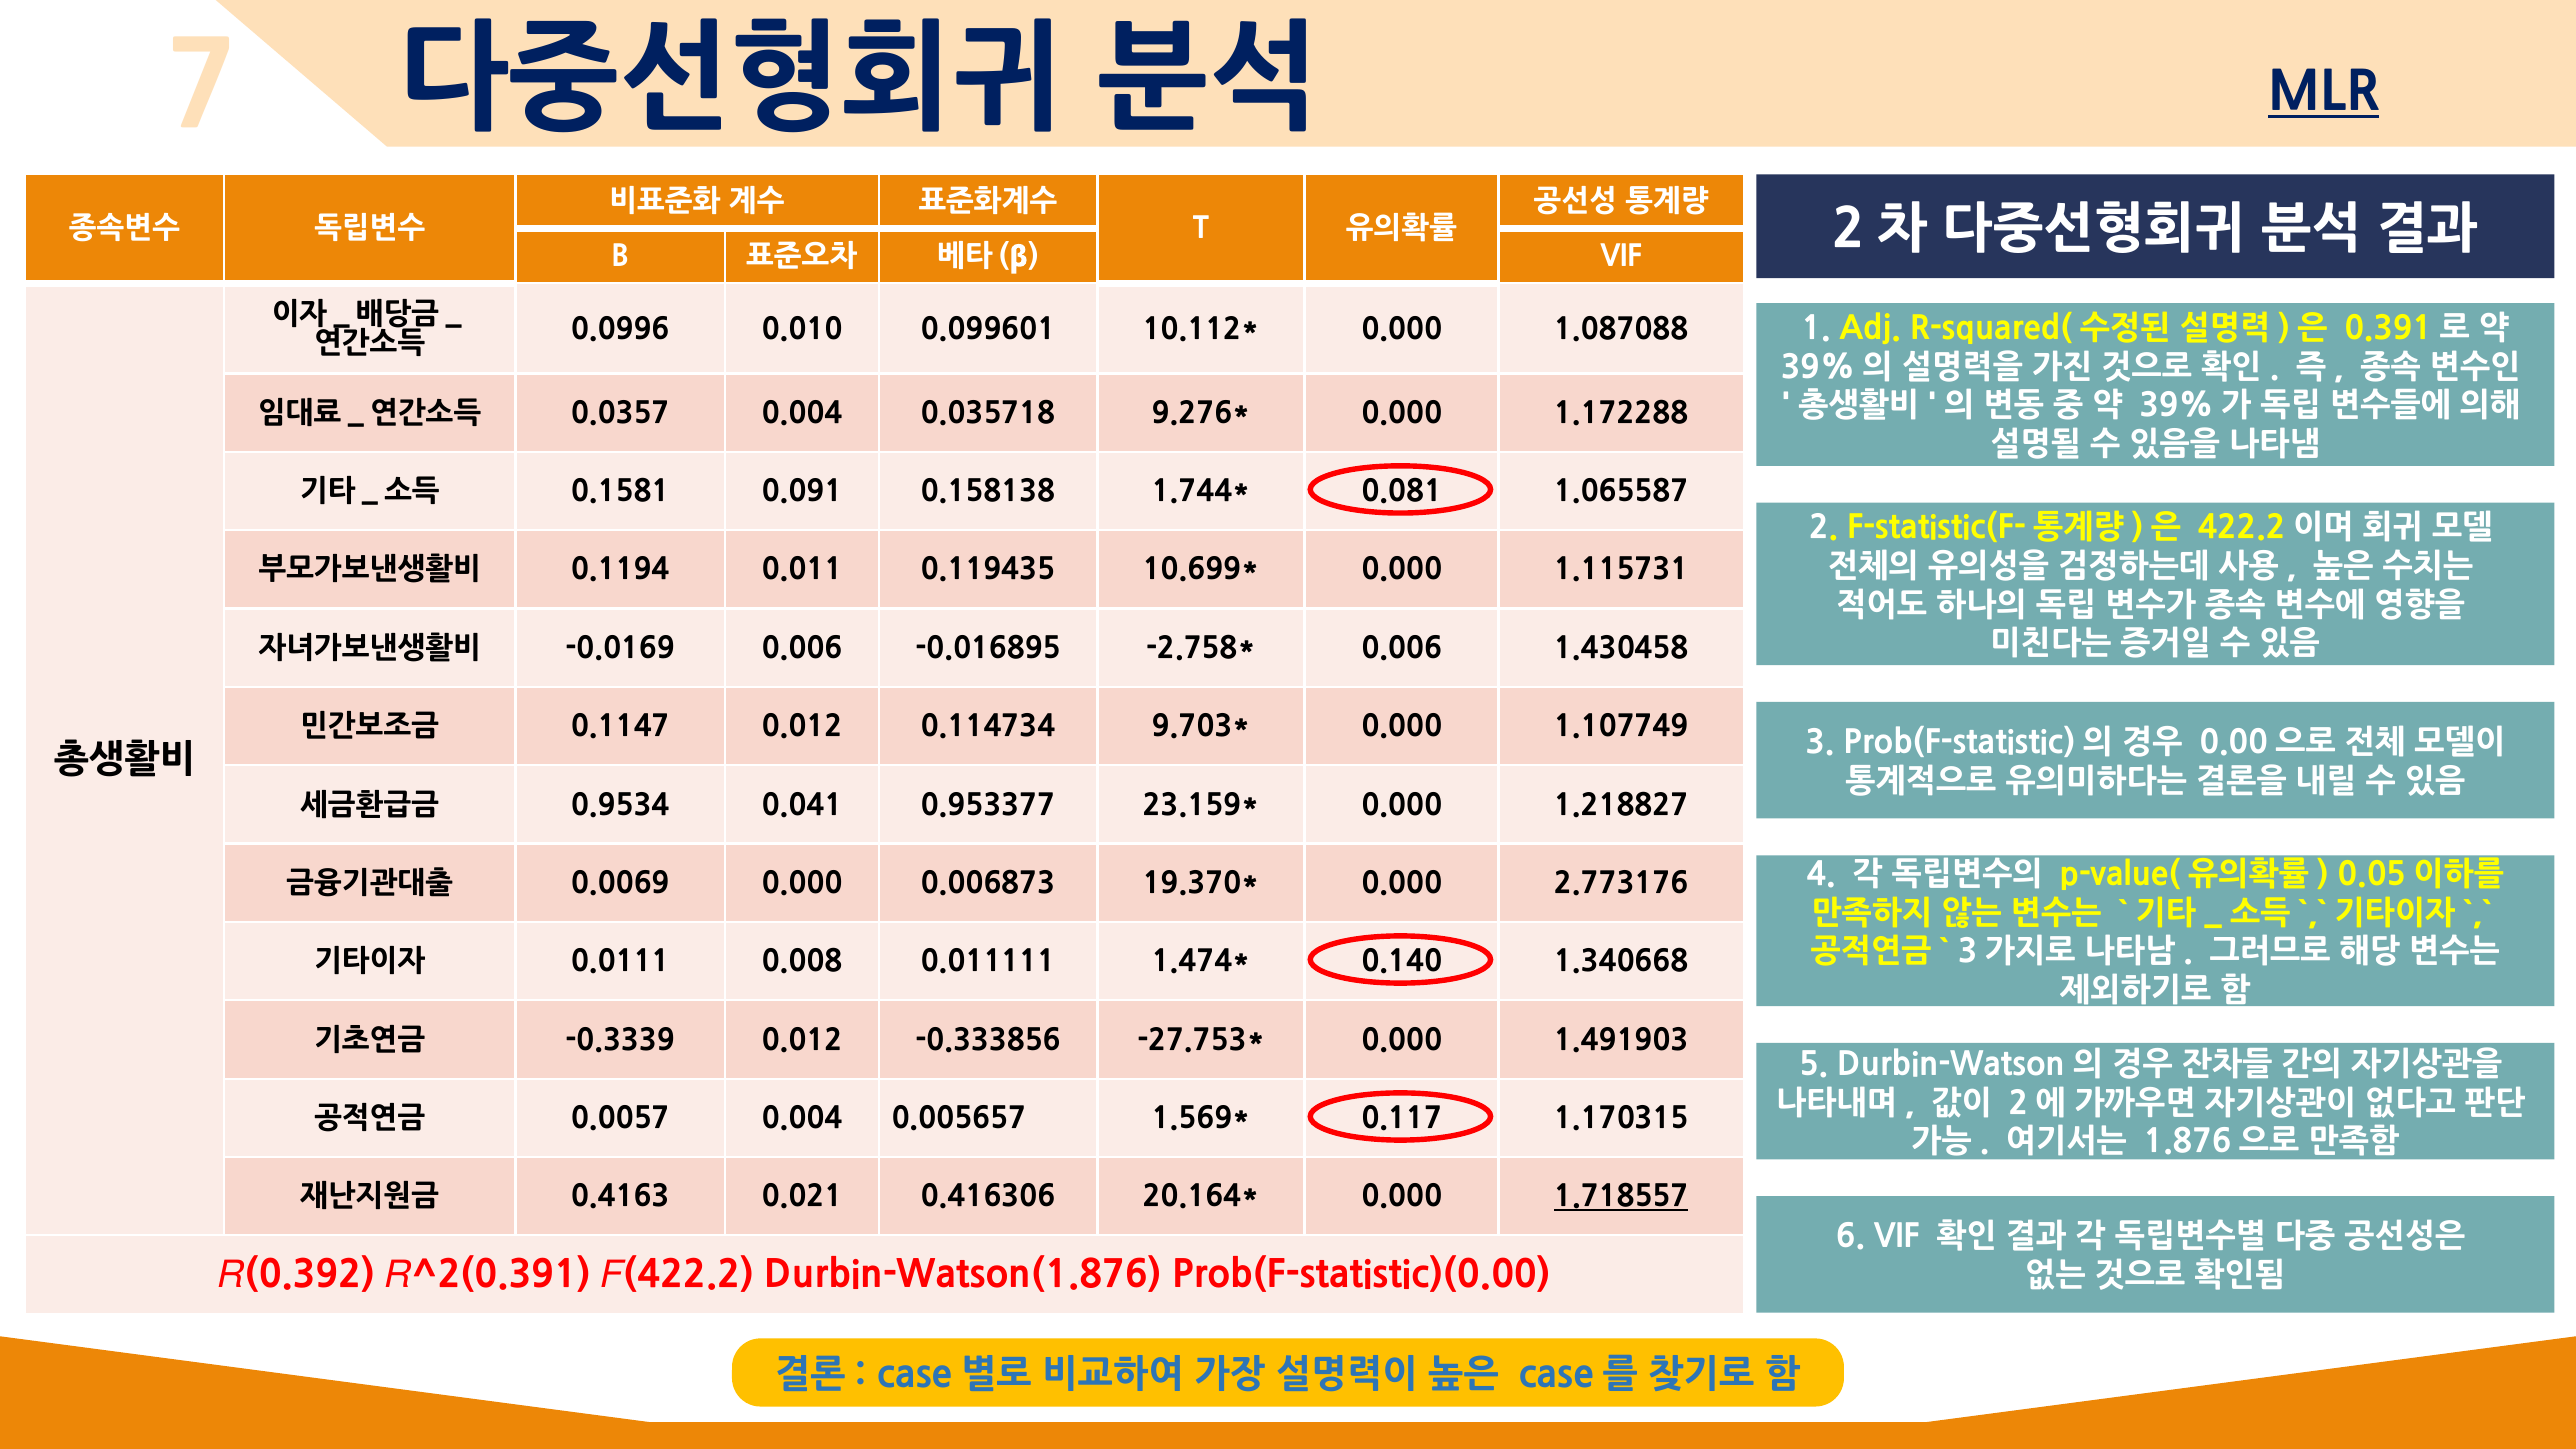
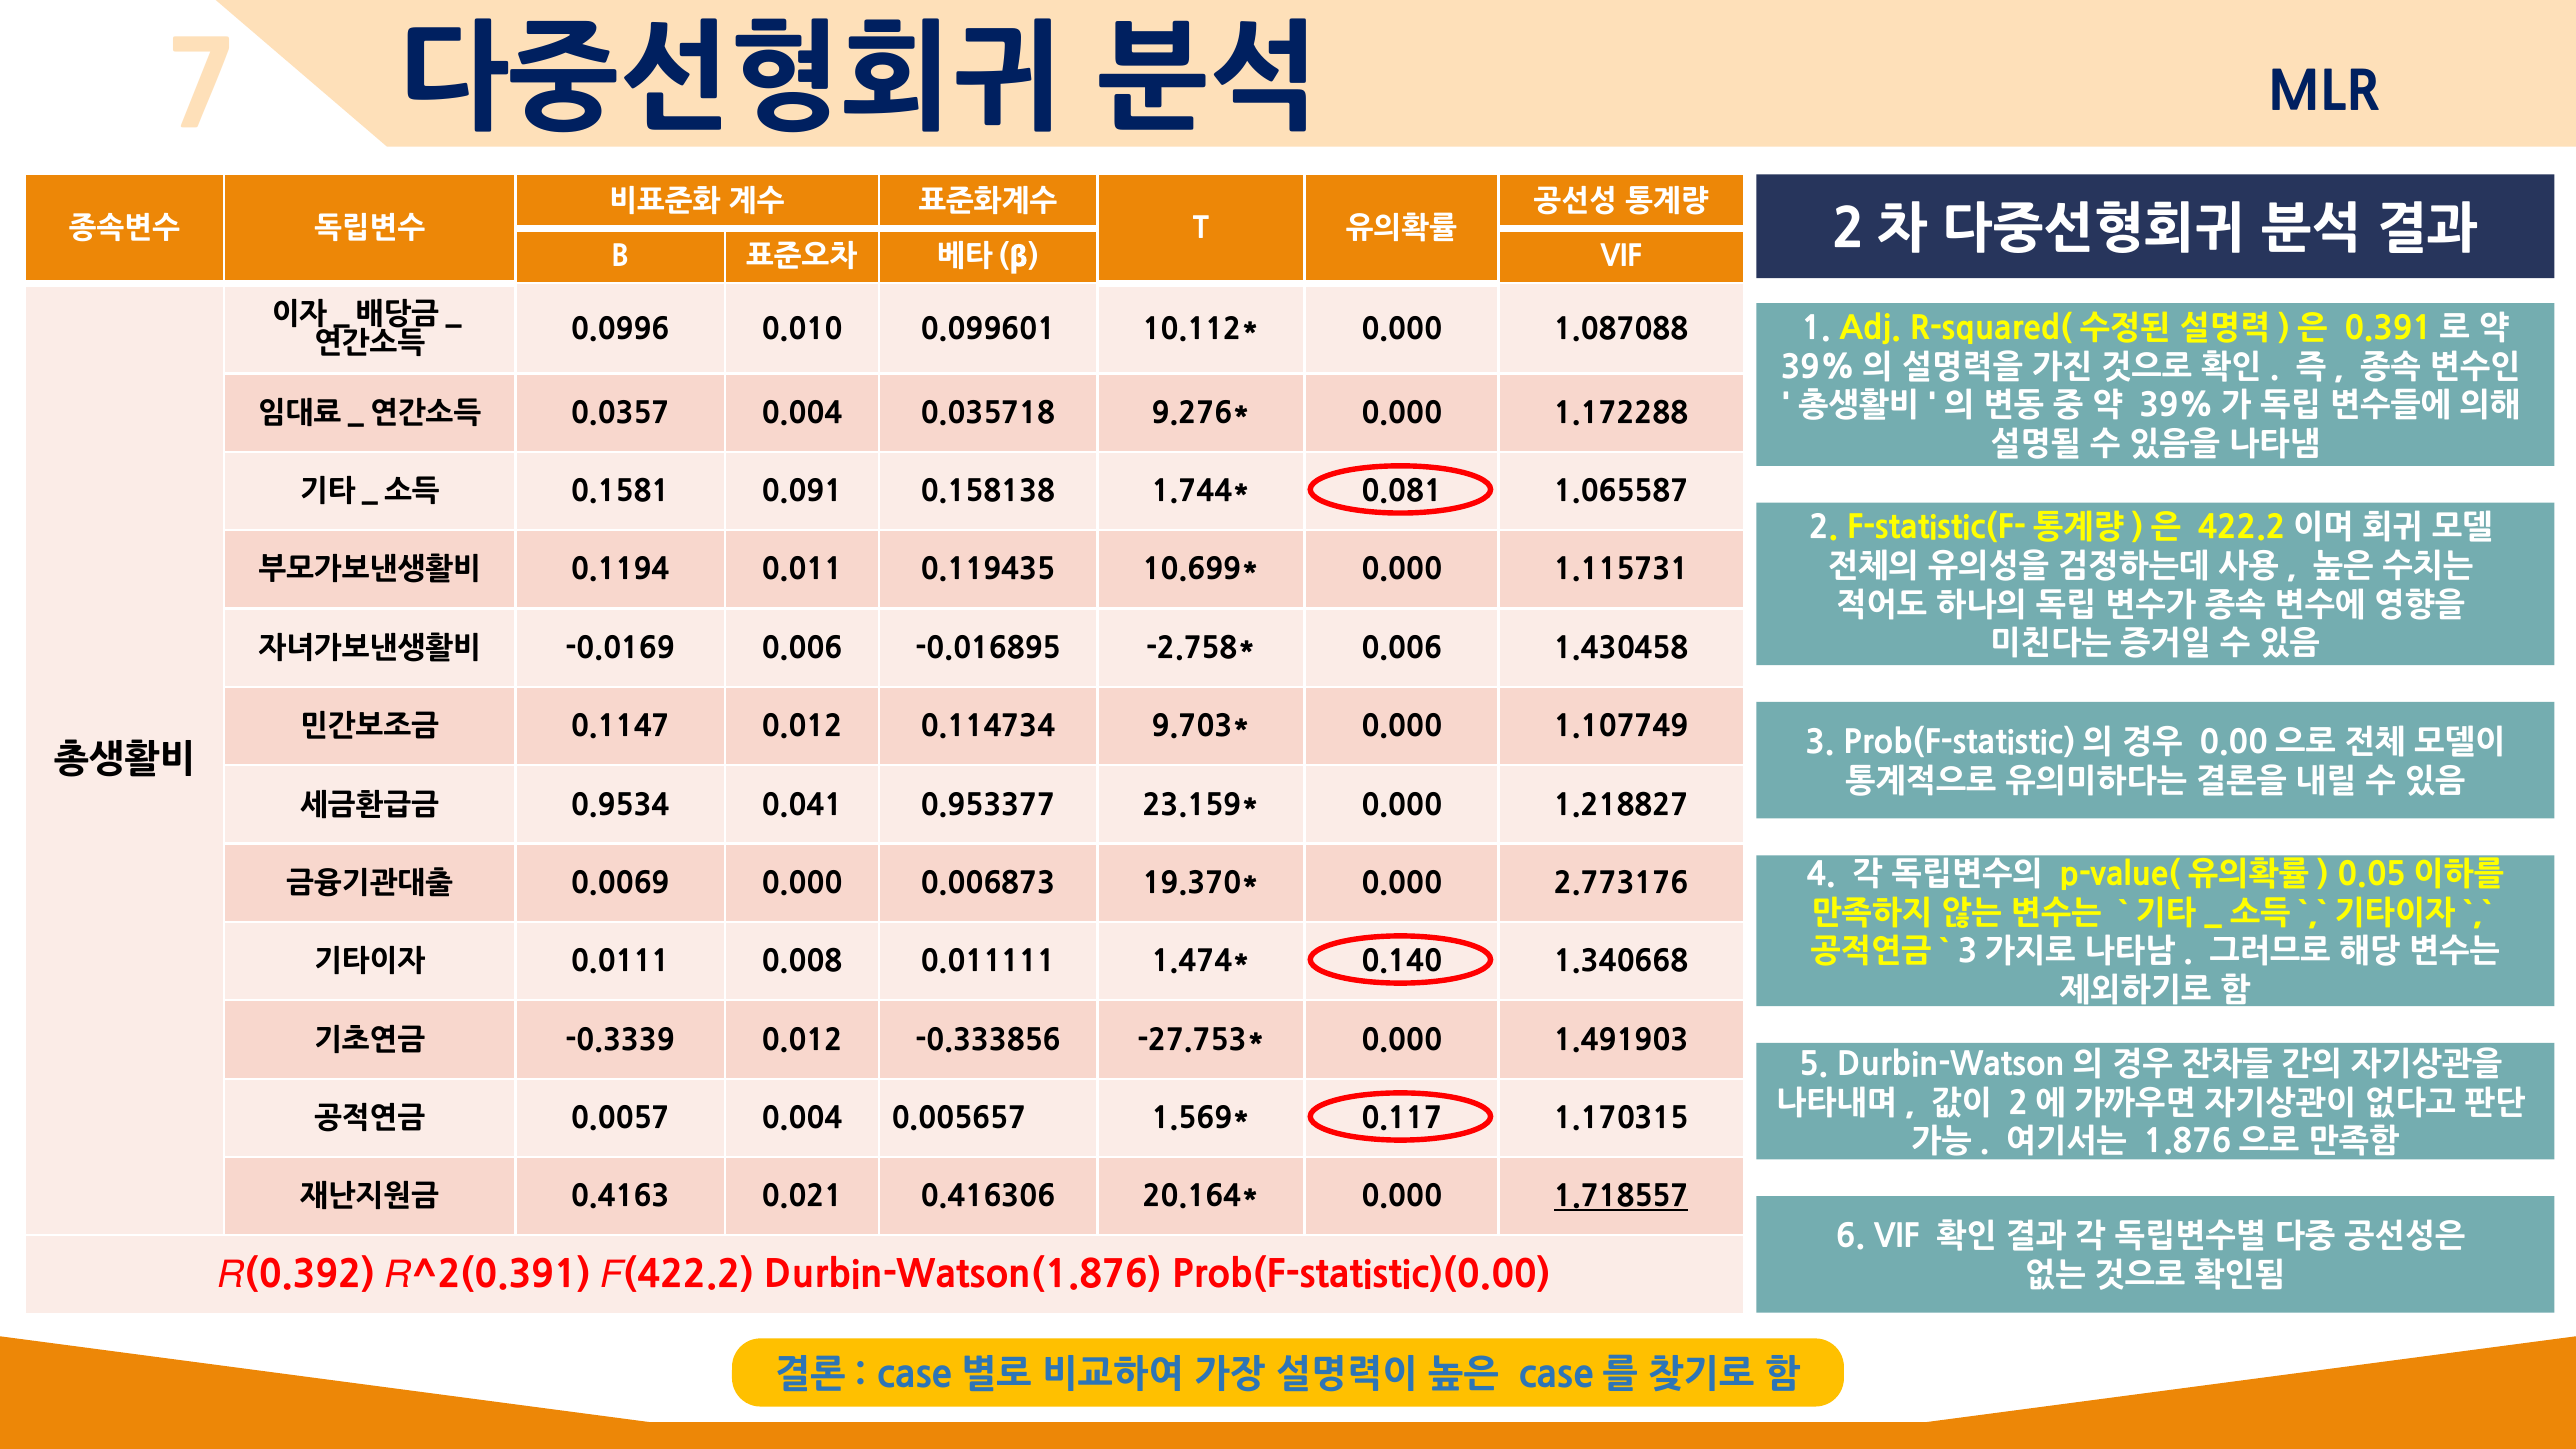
MLR underline: present -> none
